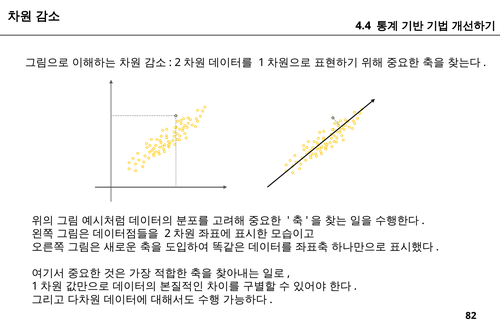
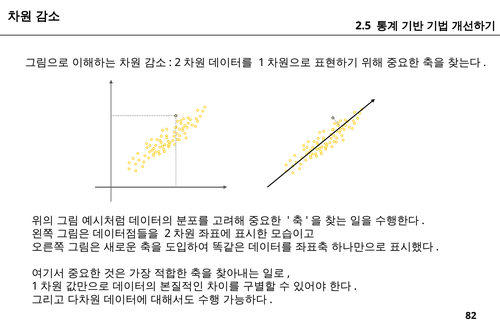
4.4: 4.4 -> 2.5
